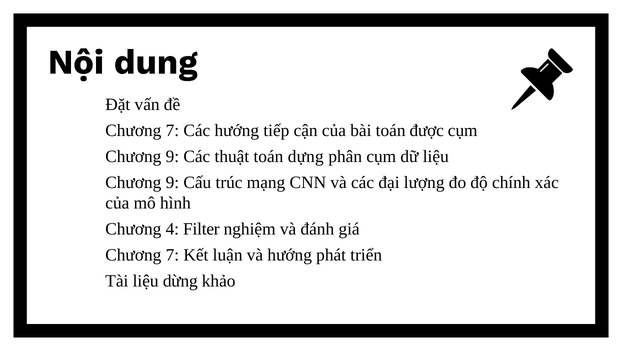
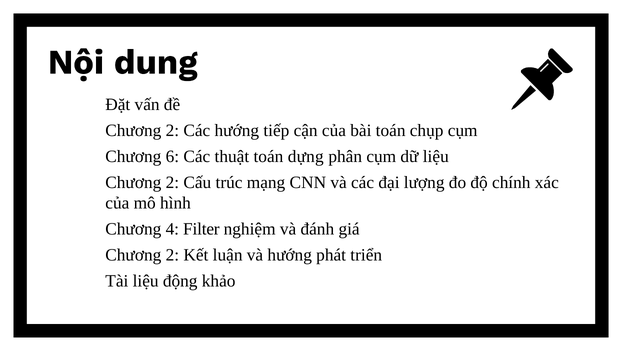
7 at (172, 131): 7 -> 2
được: được -> chụp
9 at (172, 156): 9 -> 6
9 at (172, 182): 9 -> 2
7 at (172, 255): 7 -> 2
dừng: dừng -> động
